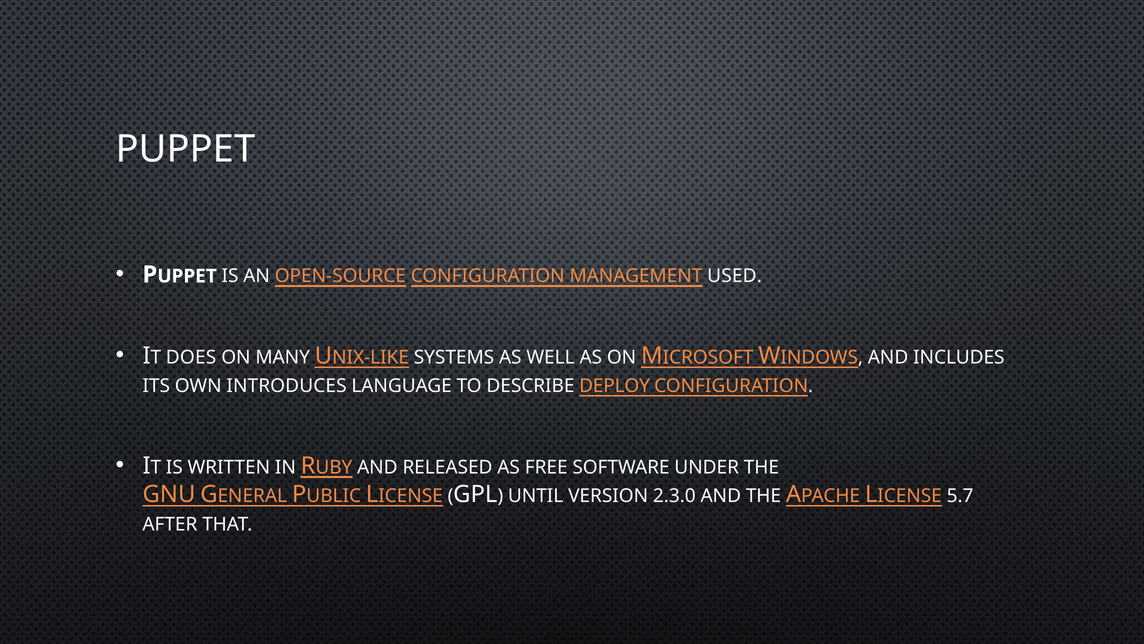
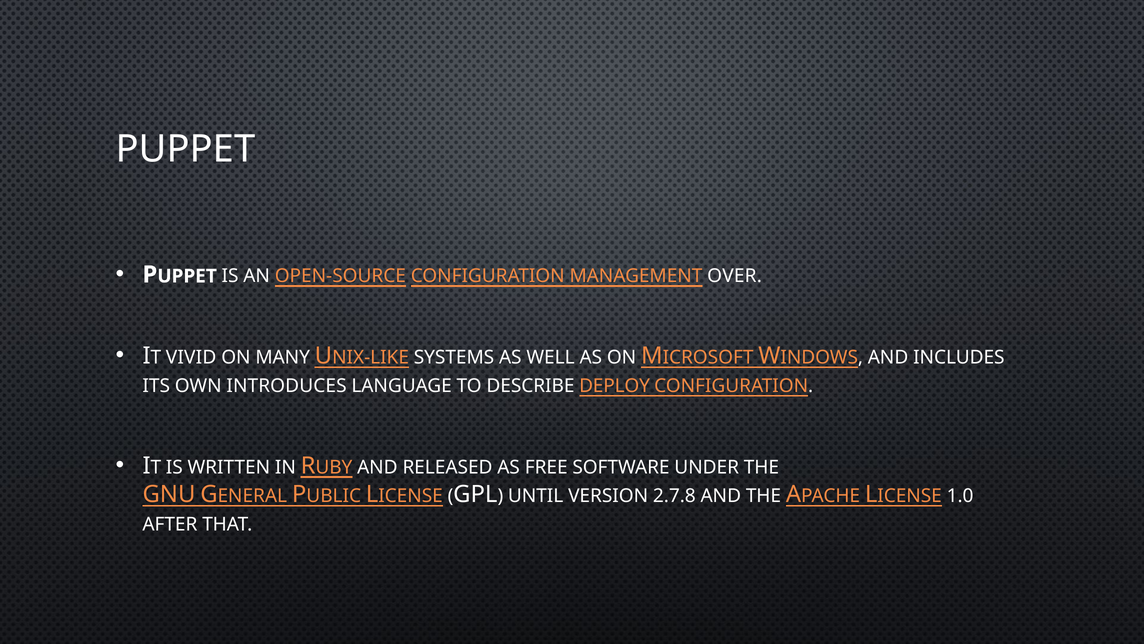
USED: USED -> OVER
DOES: DOES -> VIVID
2.3.0: 2.3.0 -> 2.7.8
5.7: 5.7 -> 1.0
